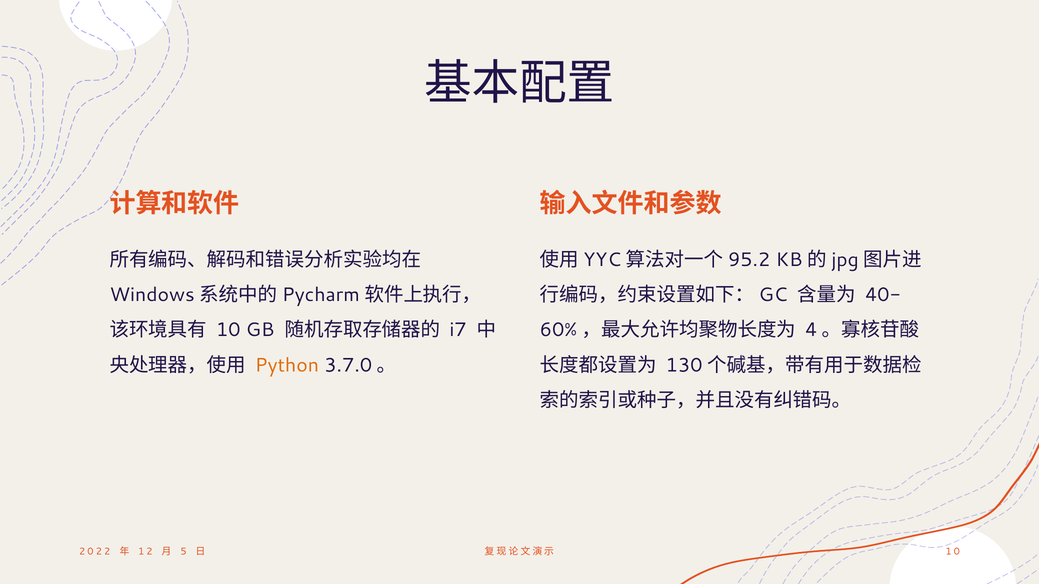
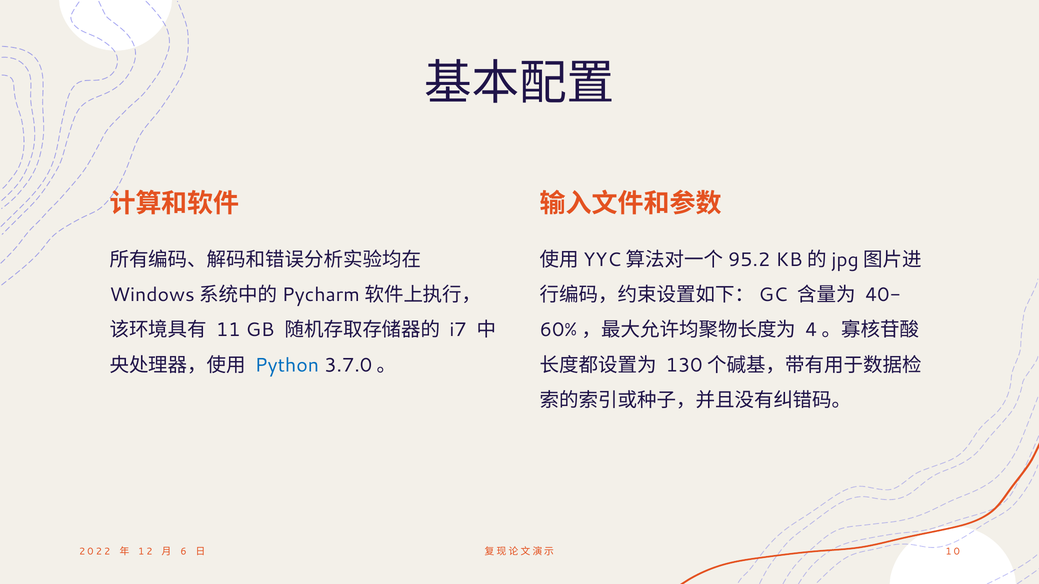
10 at (228, 330): 10 -> 11
Python colour: orange -> blue
5: 5 -> 6
